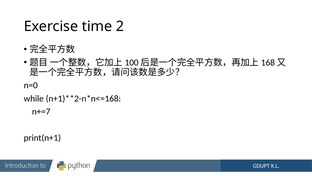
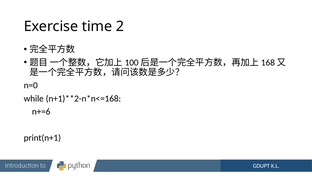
n+=7: n+=7 -> n+=6
